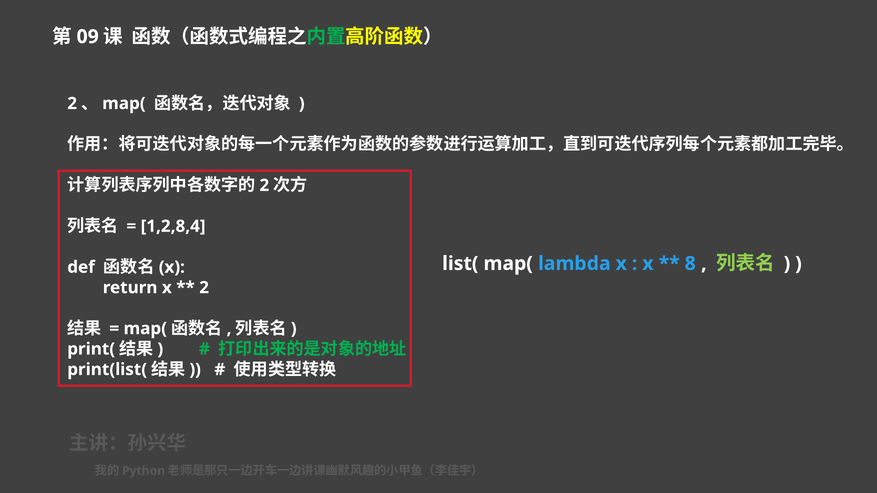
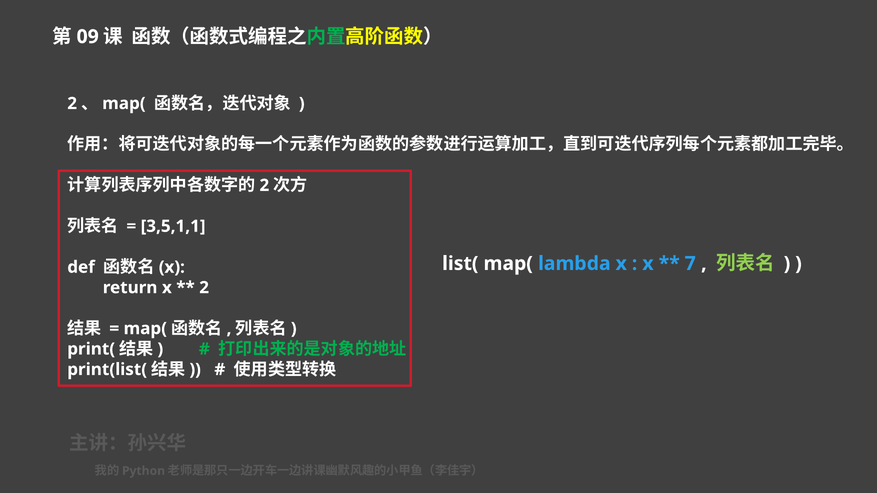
1,2,8,4: 1,2,8,4 -> 3,5,1,1
8: 8 -> 7
